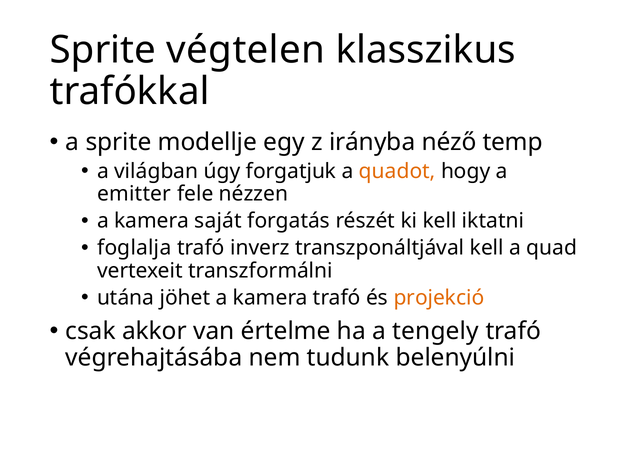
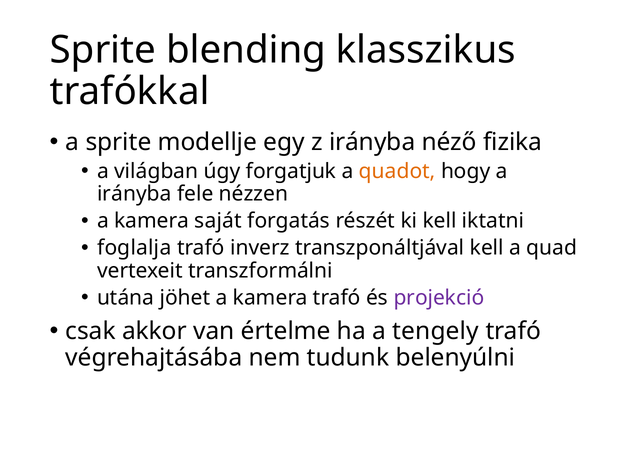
végtelen: végtelen -> blending
temp: temp -> fizika
emitter at (134, 194): emitter -> irányba
projekció colour: orange -> purple
